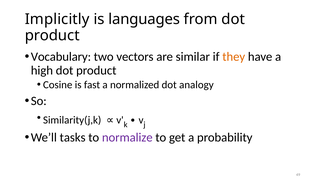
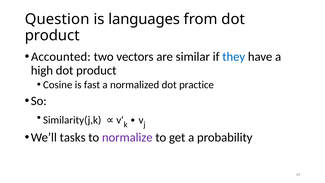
Implicitly: Implicitly -> Question
Vocabulary: Vocabulary -> Accounted
they colour: orange -> blue
analogy: analogy -> practice
